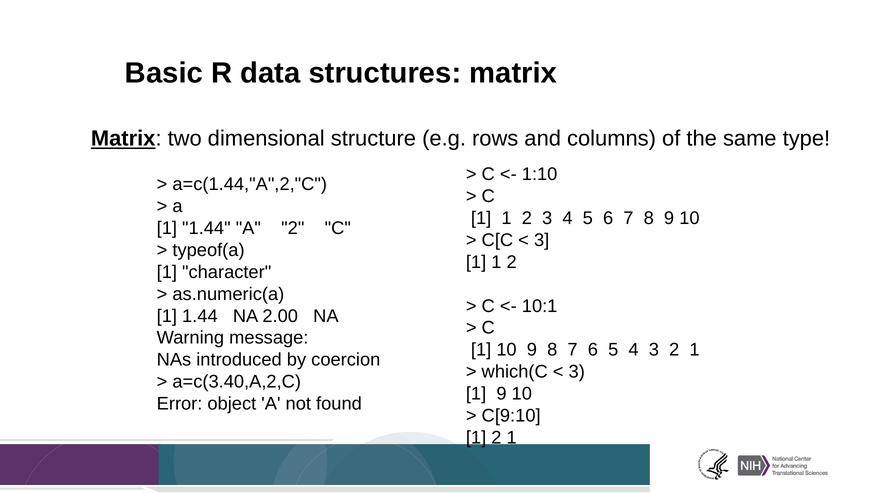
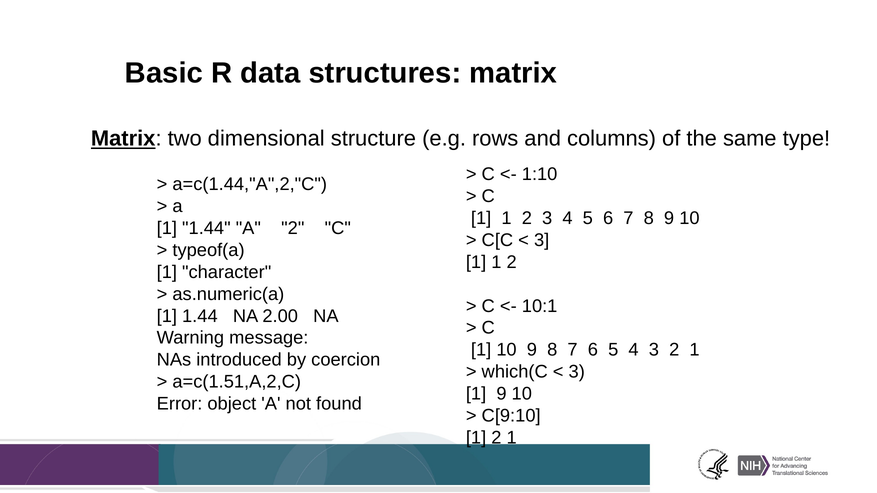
a=c(3.40,A,2,C: a=c(3.40,A,2,C -> a=c(1.51,A,2,C
